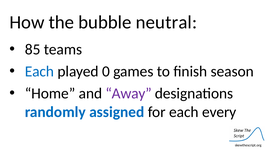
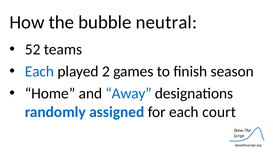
85: 85 -> 52
0: 0 -> 2
Away colour: purple -> blue
every: every -> court
